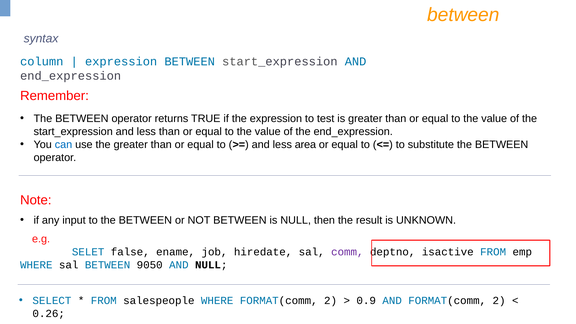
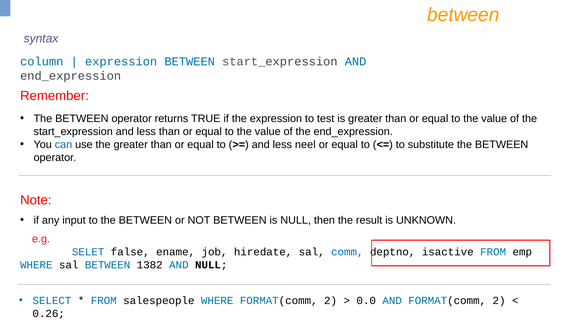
area: area -> neel
comm colour: purple -> blue
9050: 9050 -> 1382
0.9: 0.9 -> 0.0
